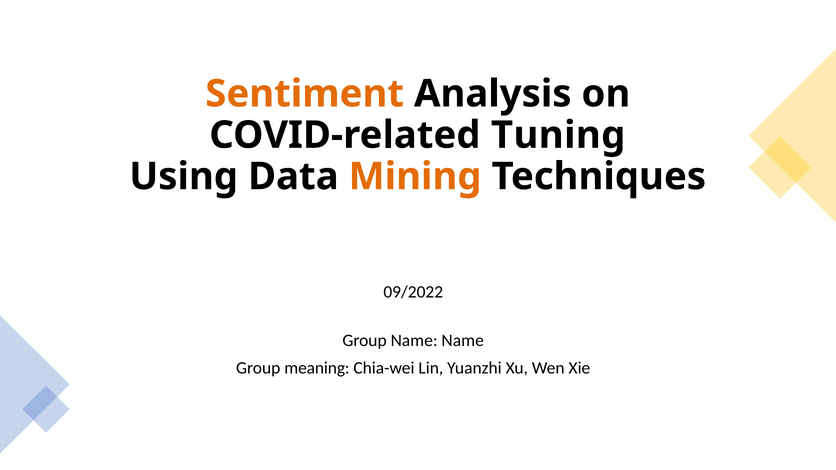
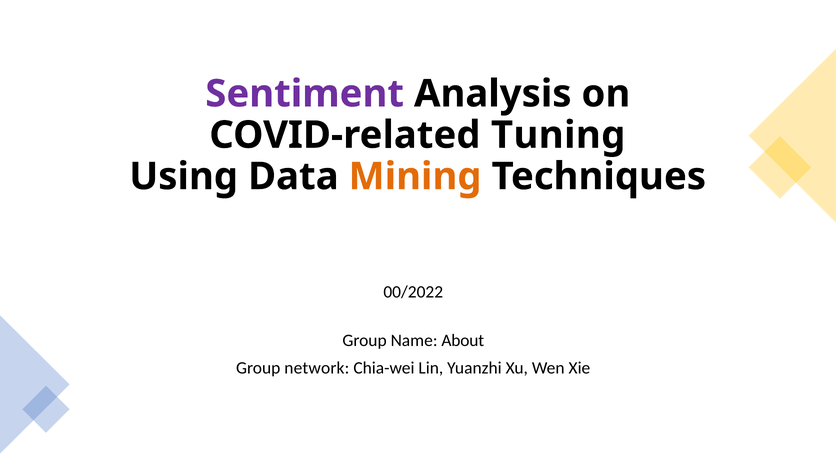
Sentiment colour: orange -> purple
09/2022: 09/2022 -> 00/2022
Name Name: Name -> About
meaning: meaning -> network
